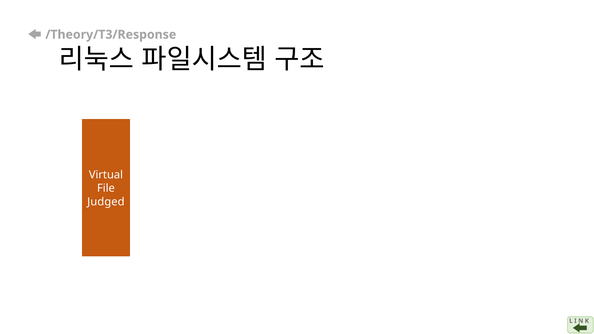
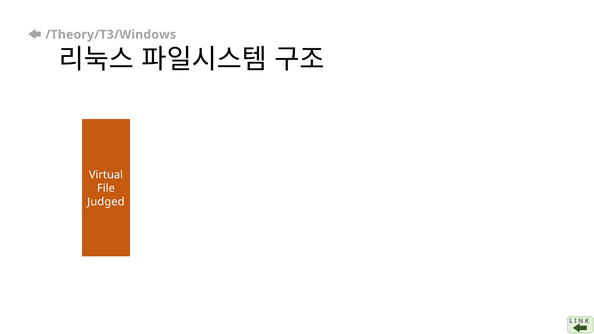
/Theory/T3/Response: /Theory/T3/Response -> /Theory/T3/Windows
